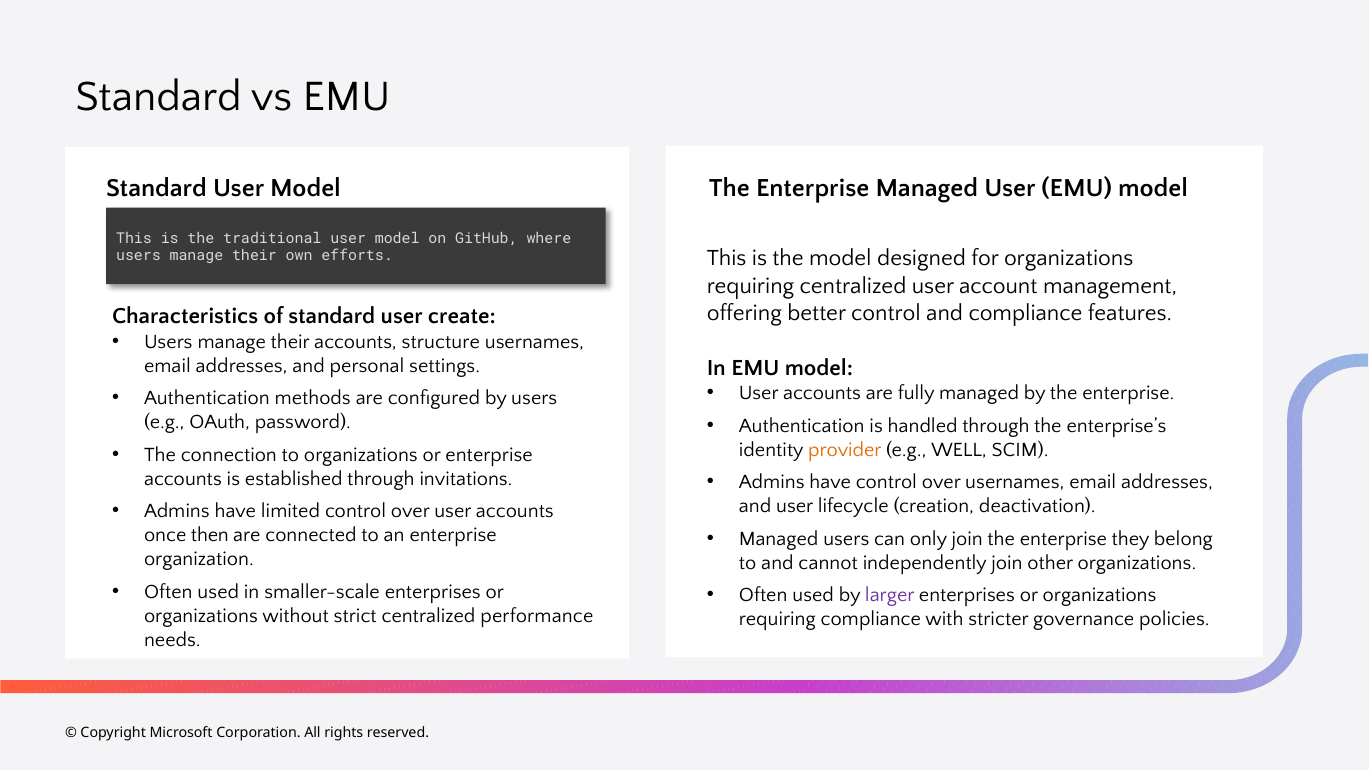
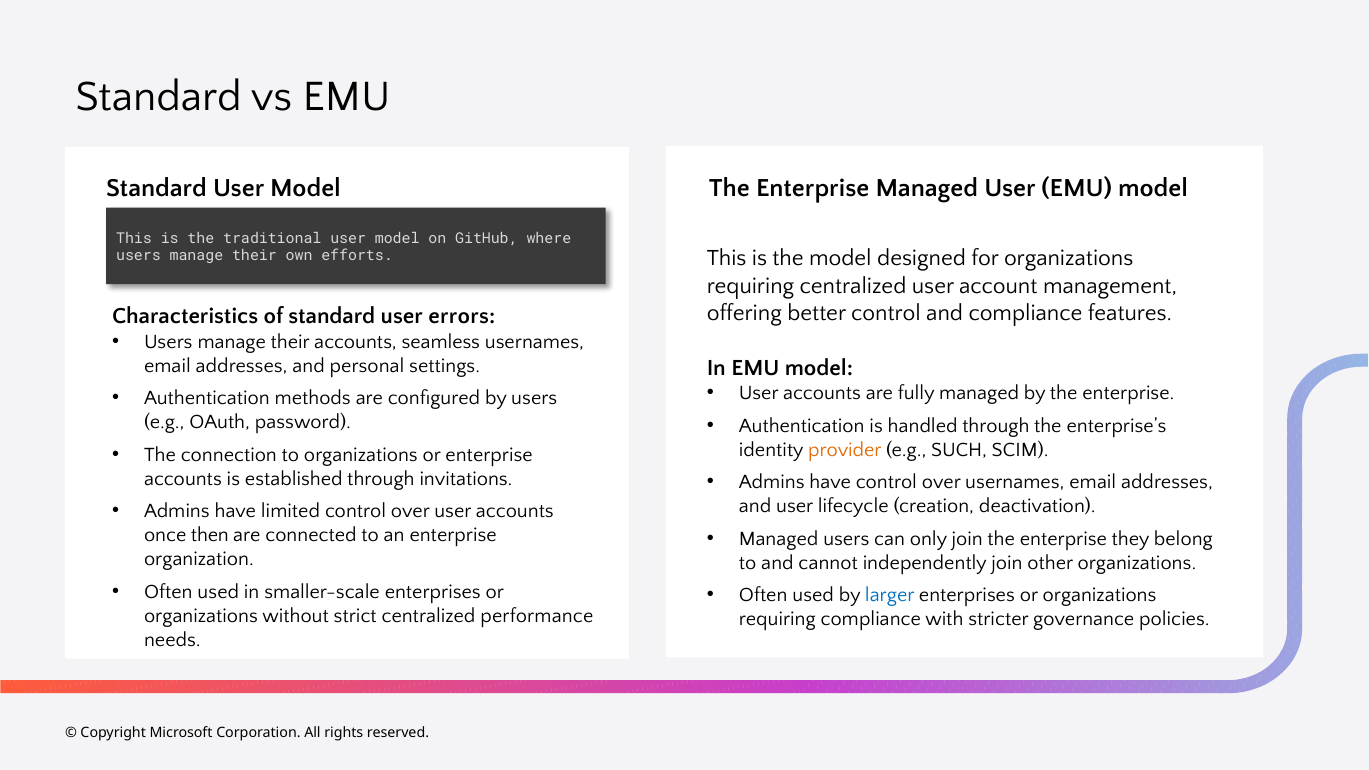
create: create -> errors
structure: structure -> seamless
WELL: WELL -> SUCH
larger colour: purple -> blue
